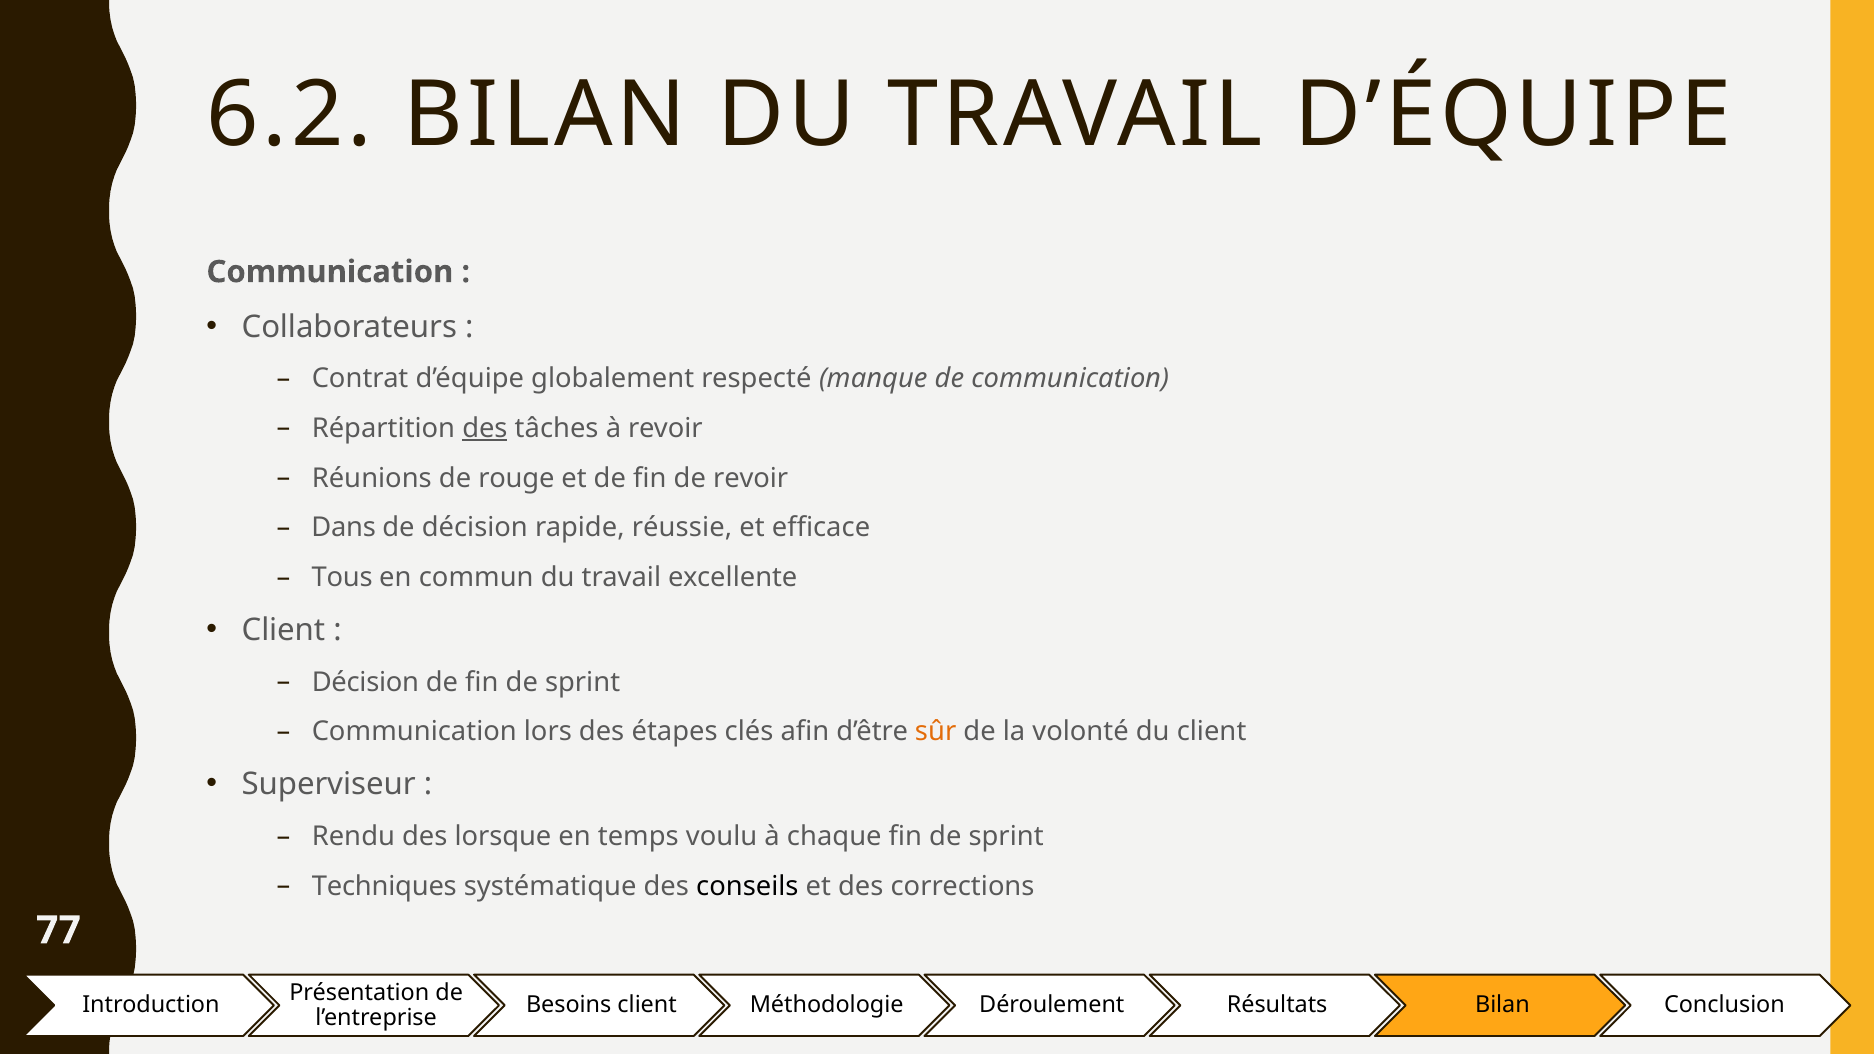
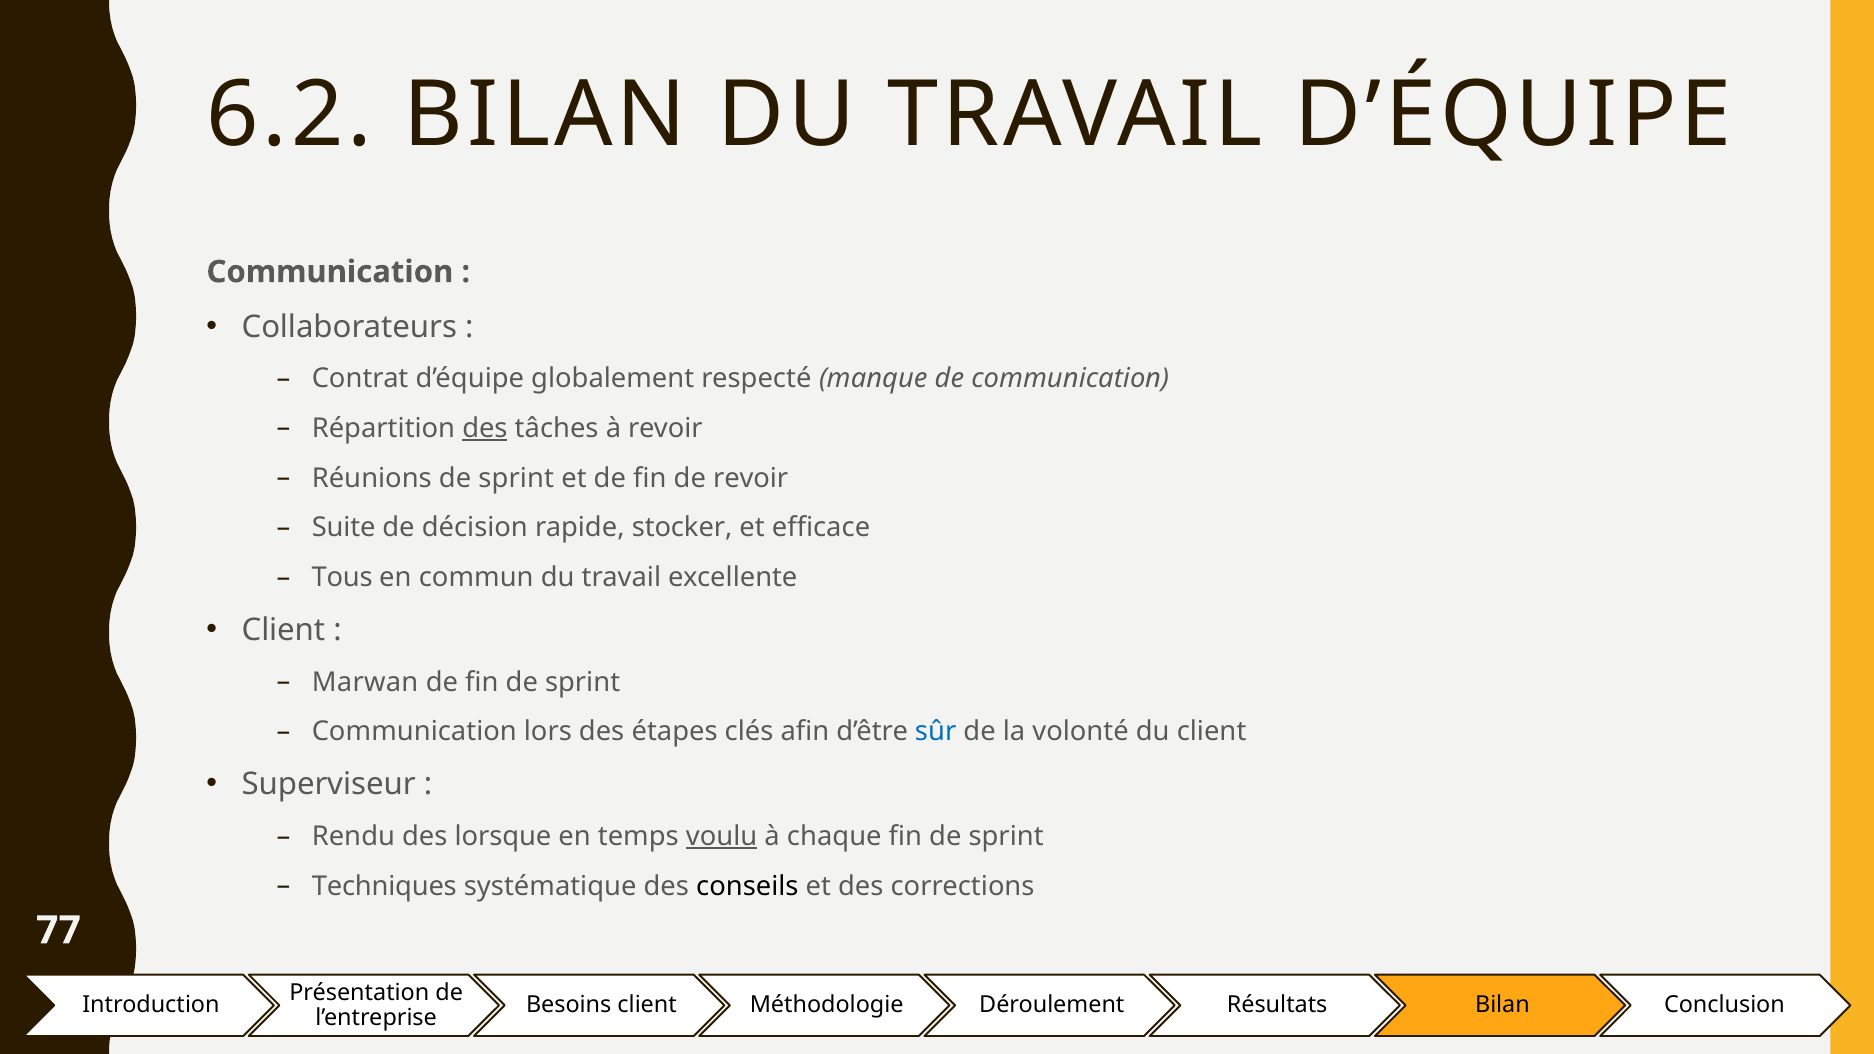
Réunions de rouge: rouge -> sprint
Dans: Dans -> Suite
réussie: réussie -> stocker
Décision at (365, 682): Décision -> Marwan
sûr colour: orange -> blue
voulu underline: none -> present
